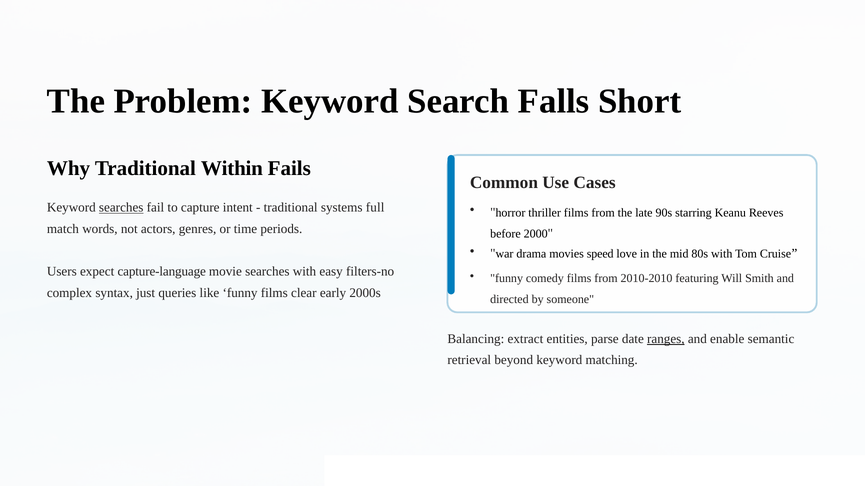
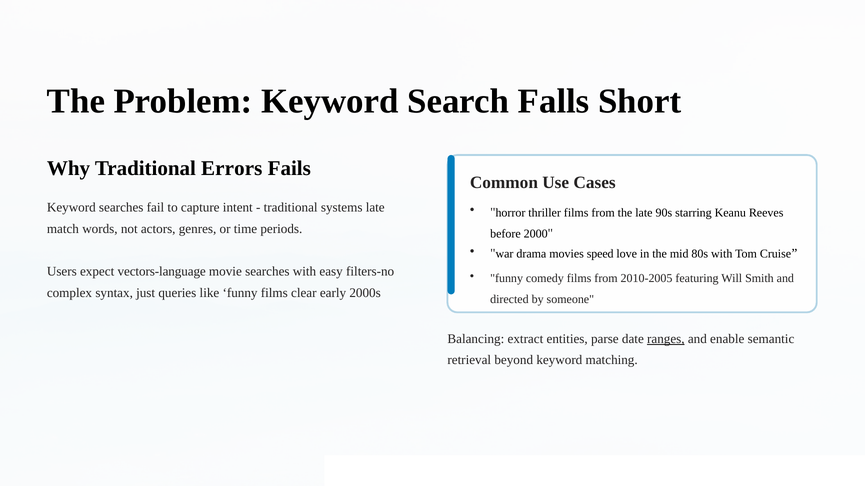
Within: Within -> Errors
searches at (121, 208) underline: present -> none
systems full: full -> late
capture-language: capture-language -> vectors-language
2010-2010: 2010-2010 -> 2010-2005
